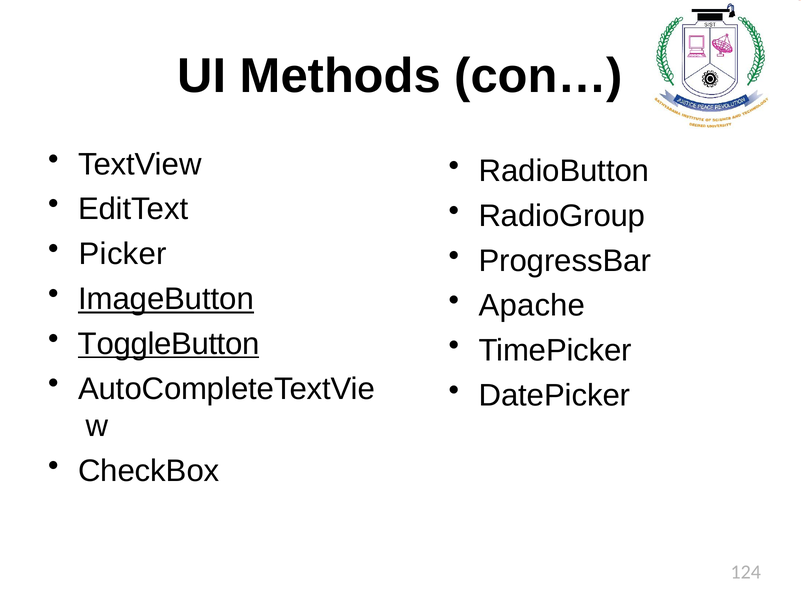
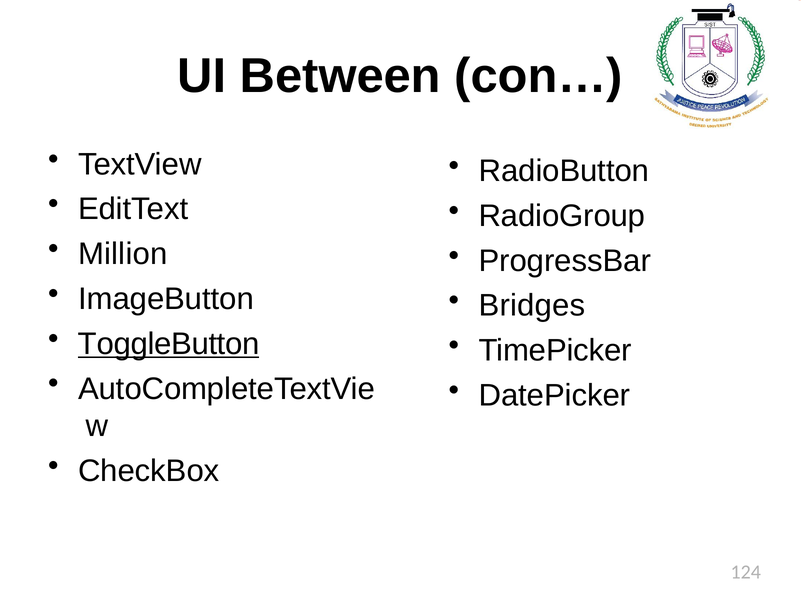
Methods: Methods -> Between
Picker: Picker -> Million
ImageButton underline: present -> none
Apache: Apache -> Bridges
